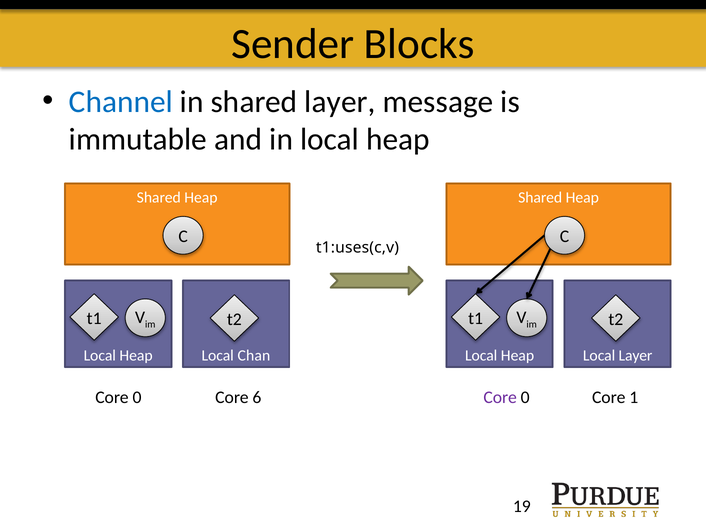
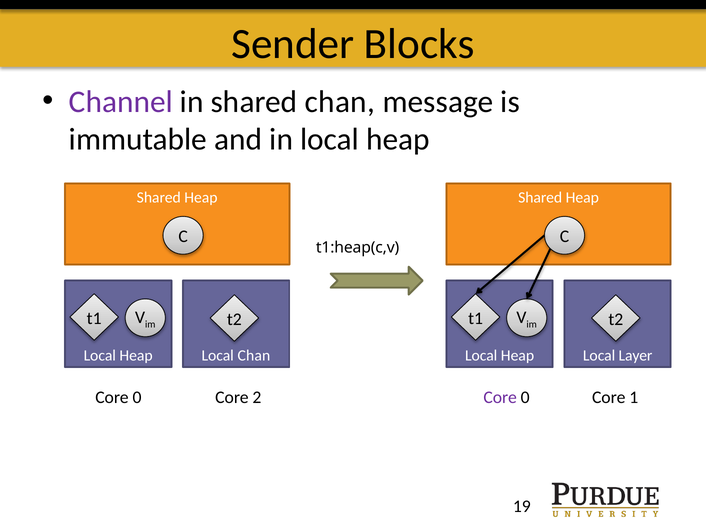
Channel colour: blue -> purple
shared layer: layer -> chan
t1:uses(c,v: t1:uses(c,v -> t1:heap(c,v
6: 6 -> 2
